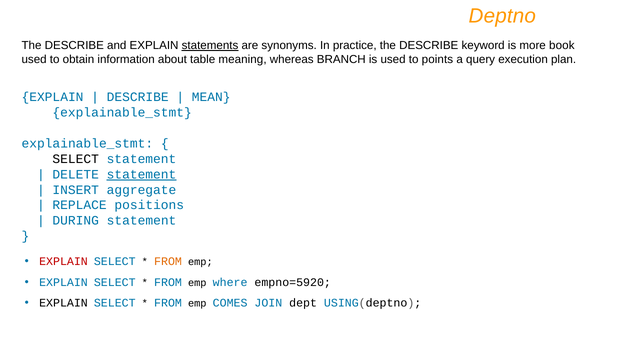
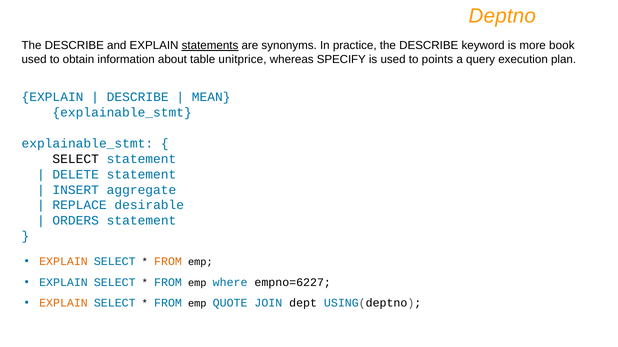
meaning: meaning -> unitprice
BRANCH: BRANCH -> SPECIFY
statement at (141, 175) underline: present -> none
positions: positions -> desirable
DURING: DURING -> ORDERS
EXPLAIN at (63, 262) colour: red -> orange
empno=5920: empno=5920 -> empno=6227
EXPLAIN at (63, 304) colour: black -> orange
COMES: COMES -> QUOTE
